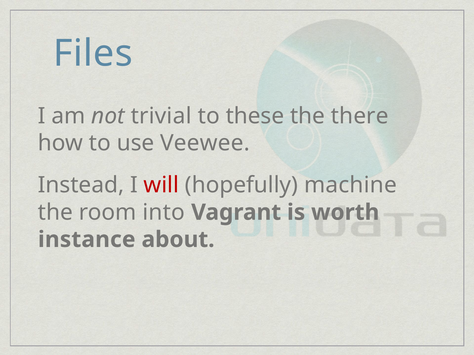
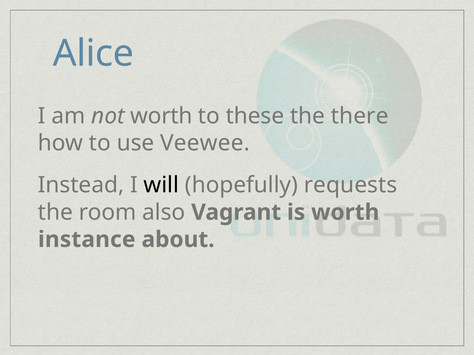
Files: Files -> Alice
not trivial: trivial -> worth
will colour: red -> black
machine: machine -> requests
into: into -> also
